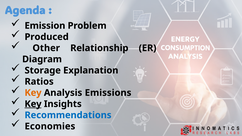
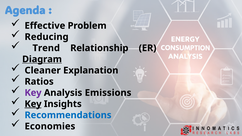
Emission: Emission -> Effective
Produced: Produced -> Reducing
Other: Other -> Trend
Diagram underline: none -> present
Storage: Storage -> Cleaner
Key at (33, 93) colour: orange -> purple
